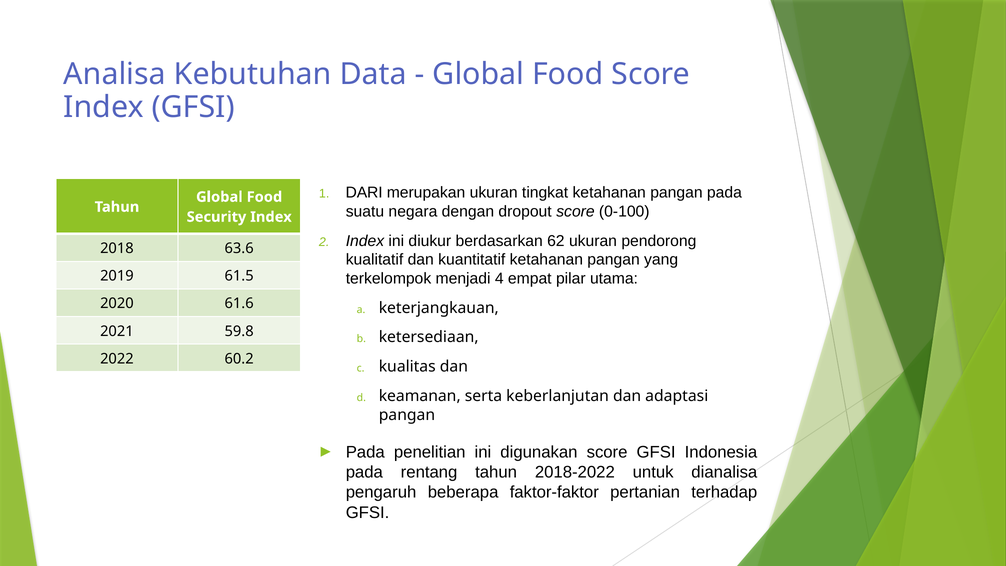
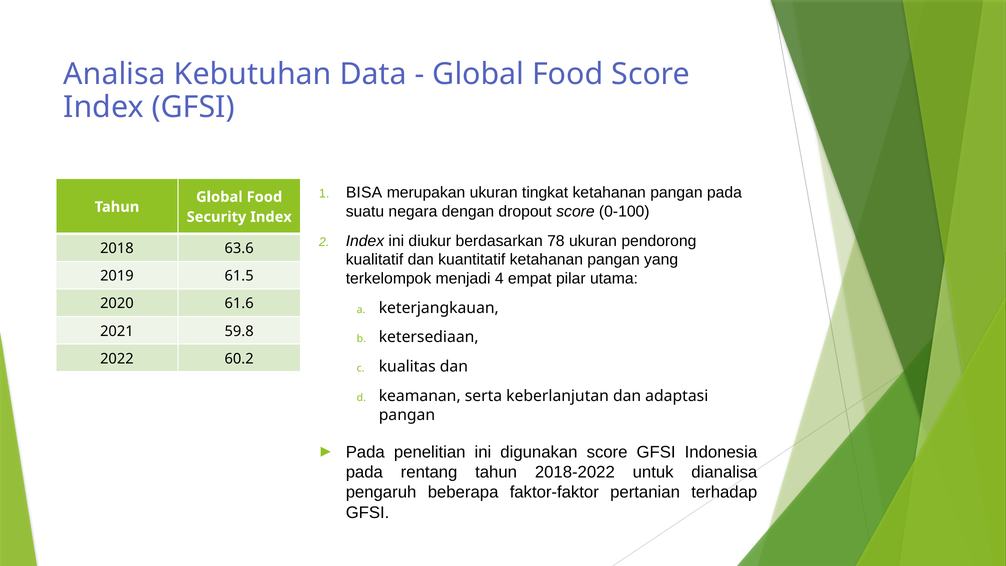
DARI: DARI -> BISA
62: 62 -> 78
